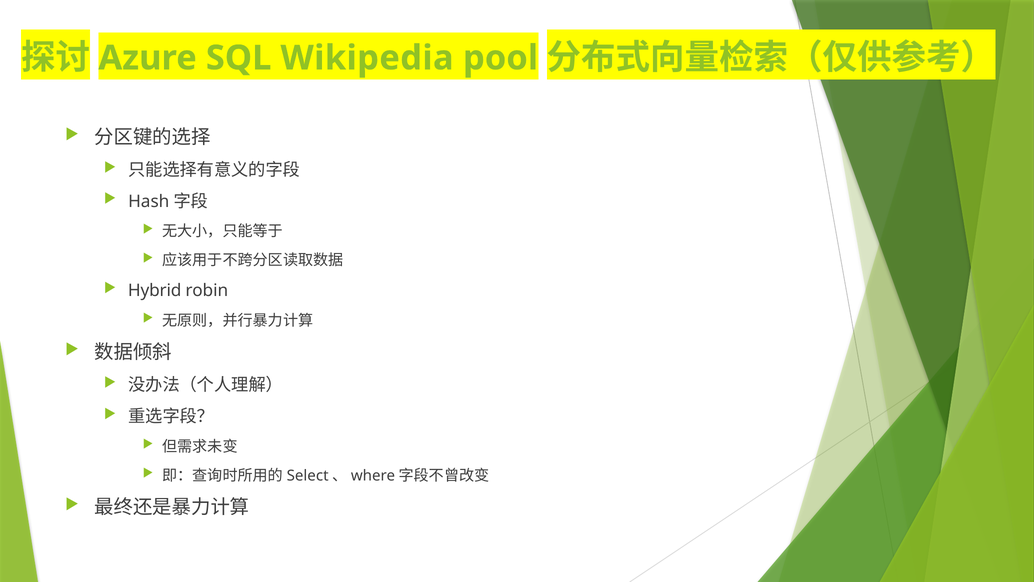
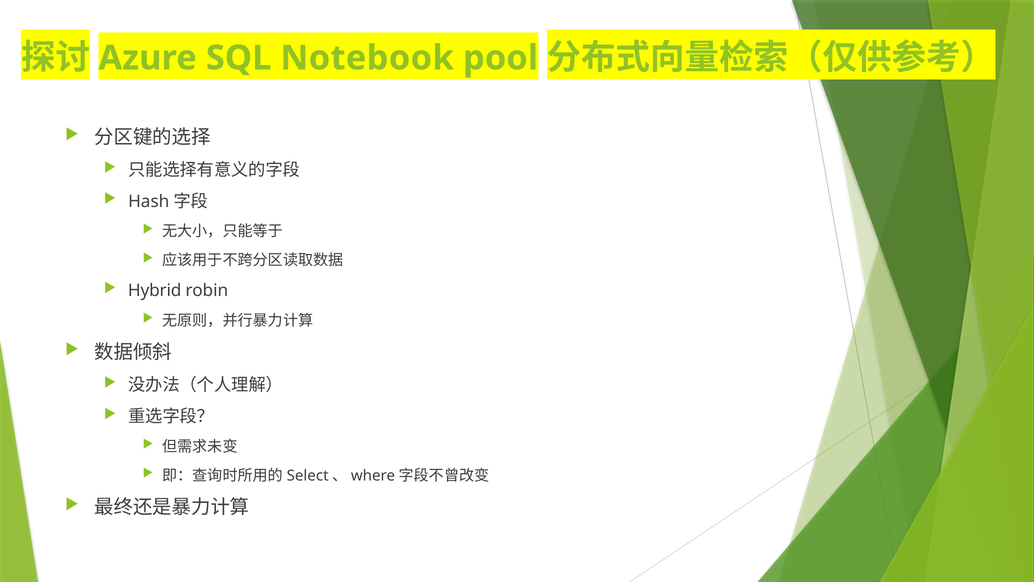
Wikipedia: Wikipedia -> Notebook
